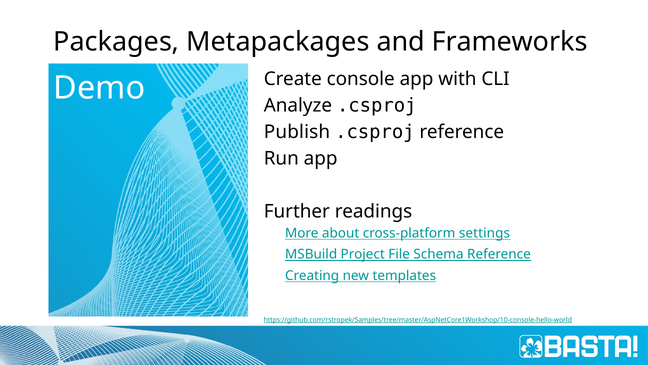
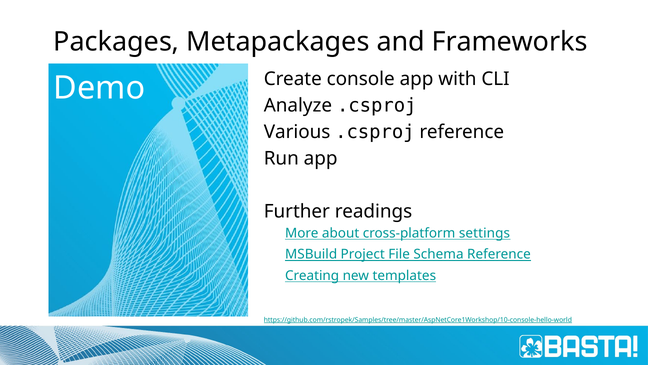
Publish: Publish -> Various
